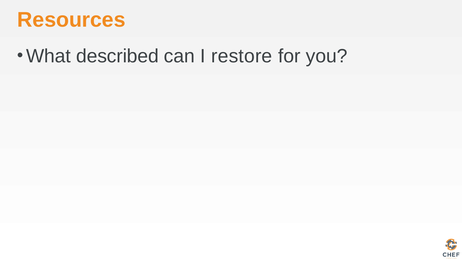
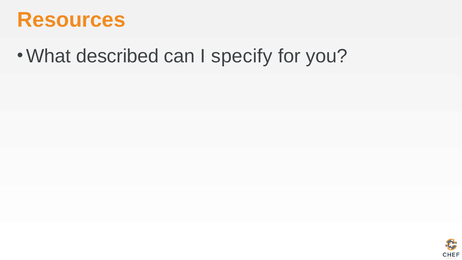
restore: restore -> specify
